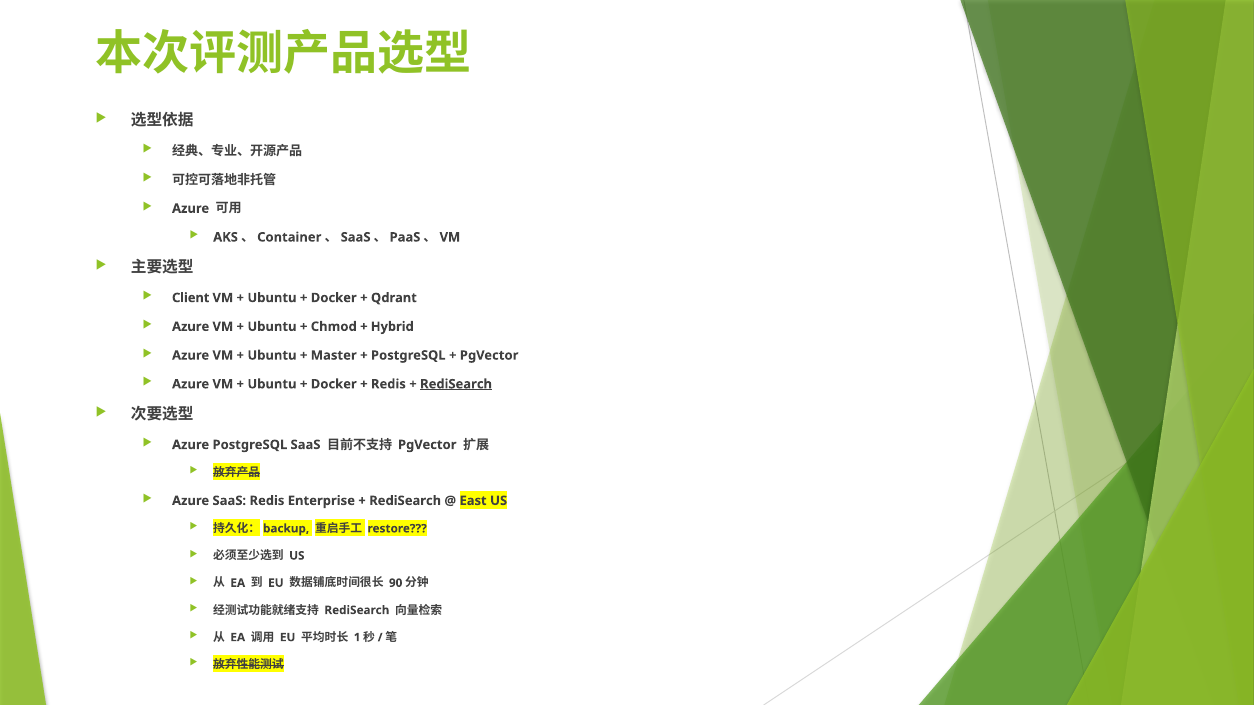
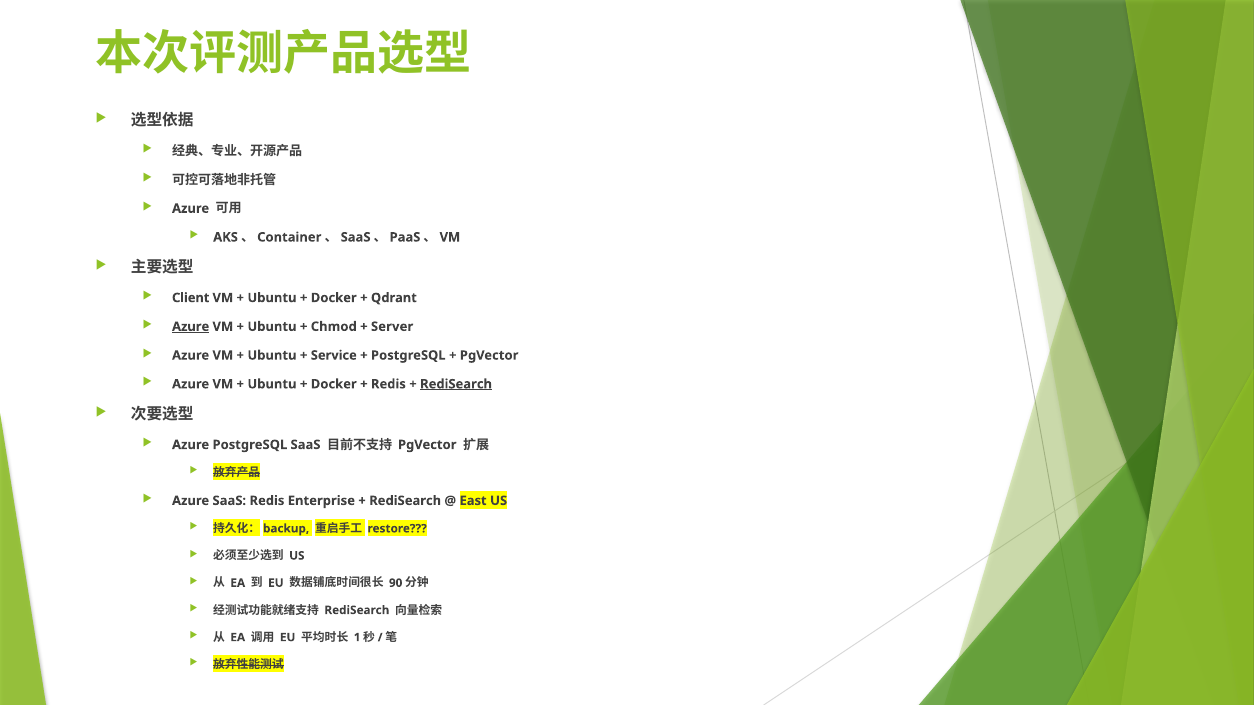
Azure at (191, 327) underline: none -> present
Hybrid: Hybrid -> Server
Master: Master -> Service
